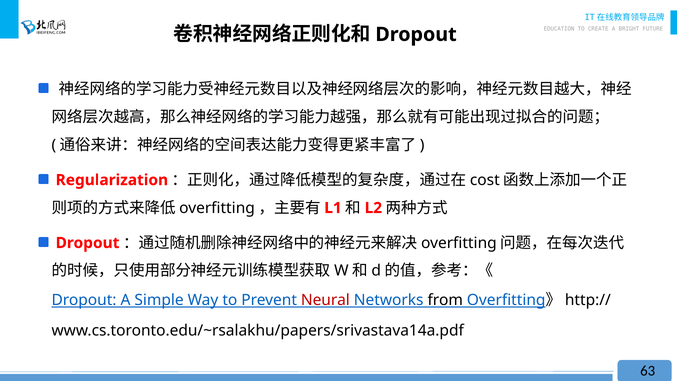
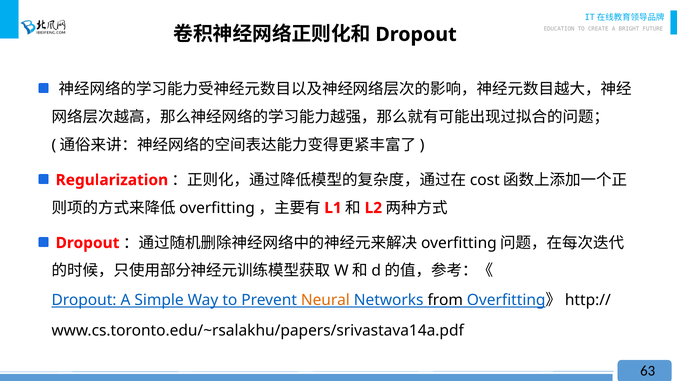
Neural colour: red -> orange
